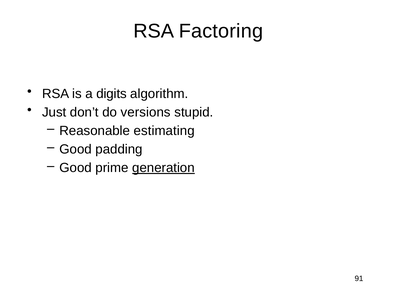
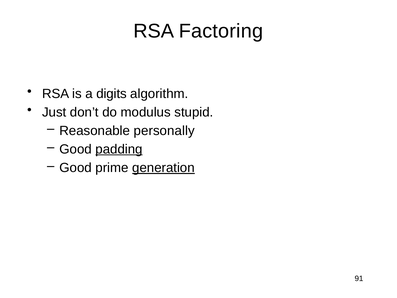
versions: versions -> modulus
estimating: estimating -> personally
padding underline: none -> present
